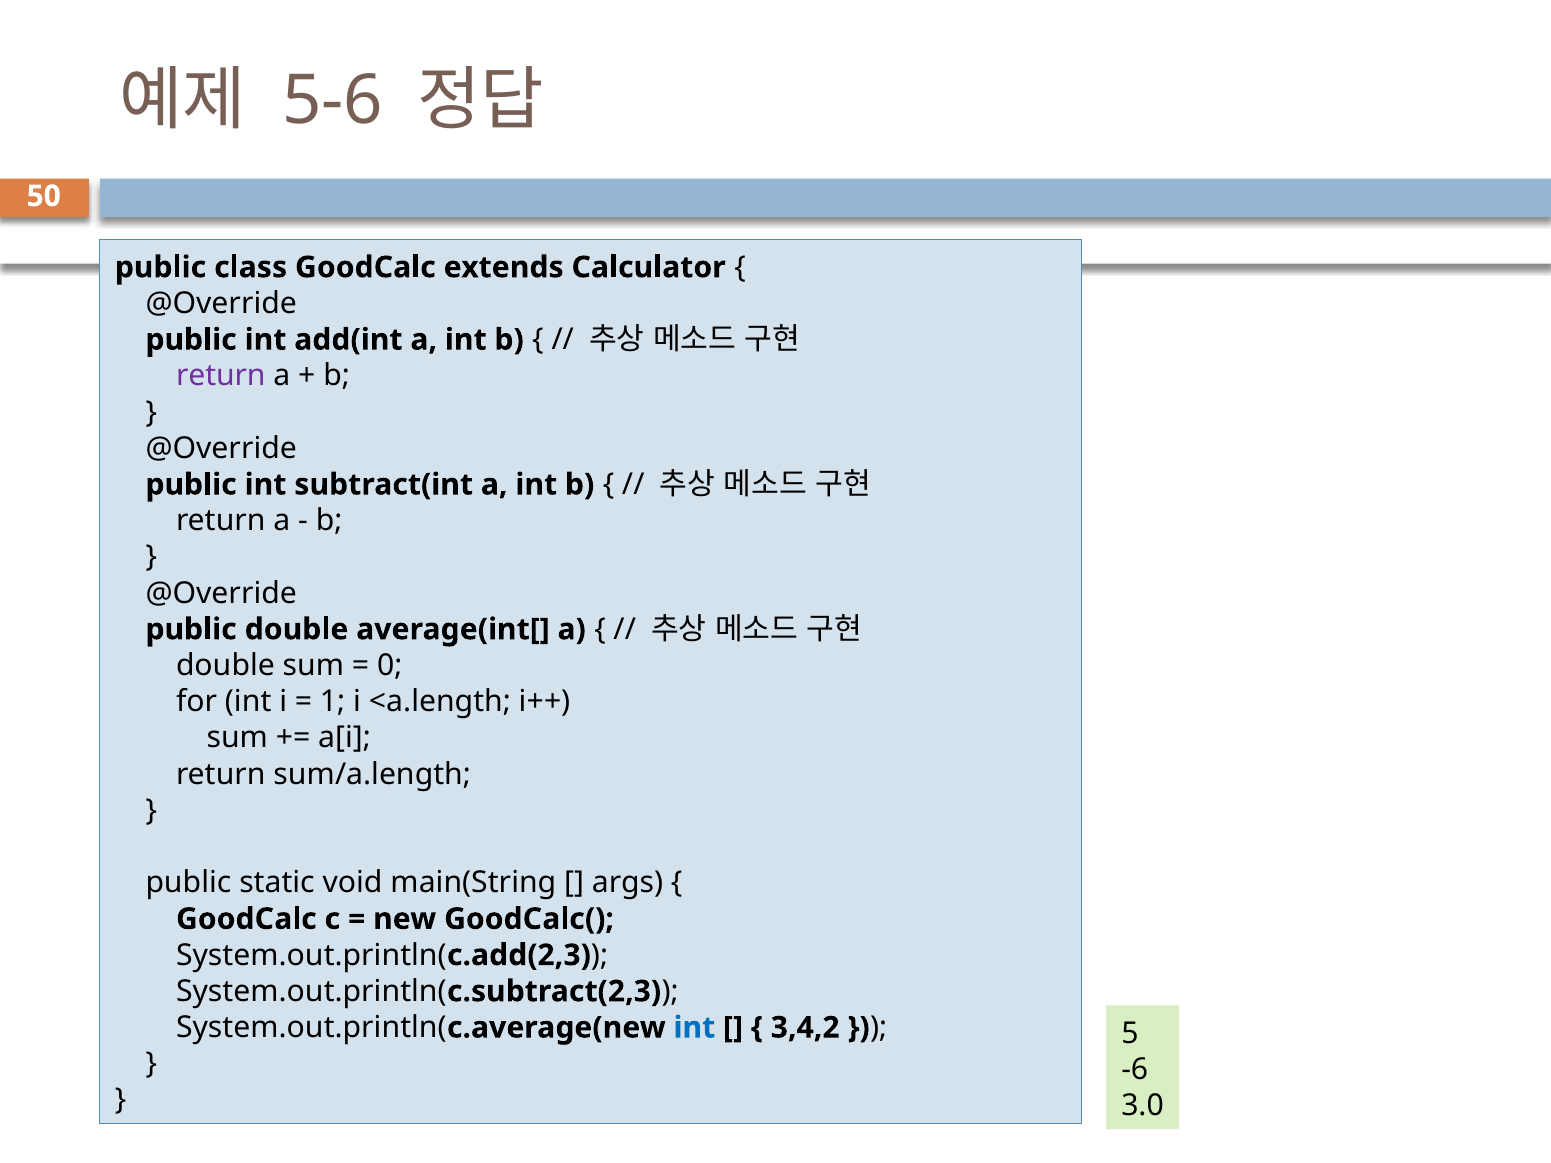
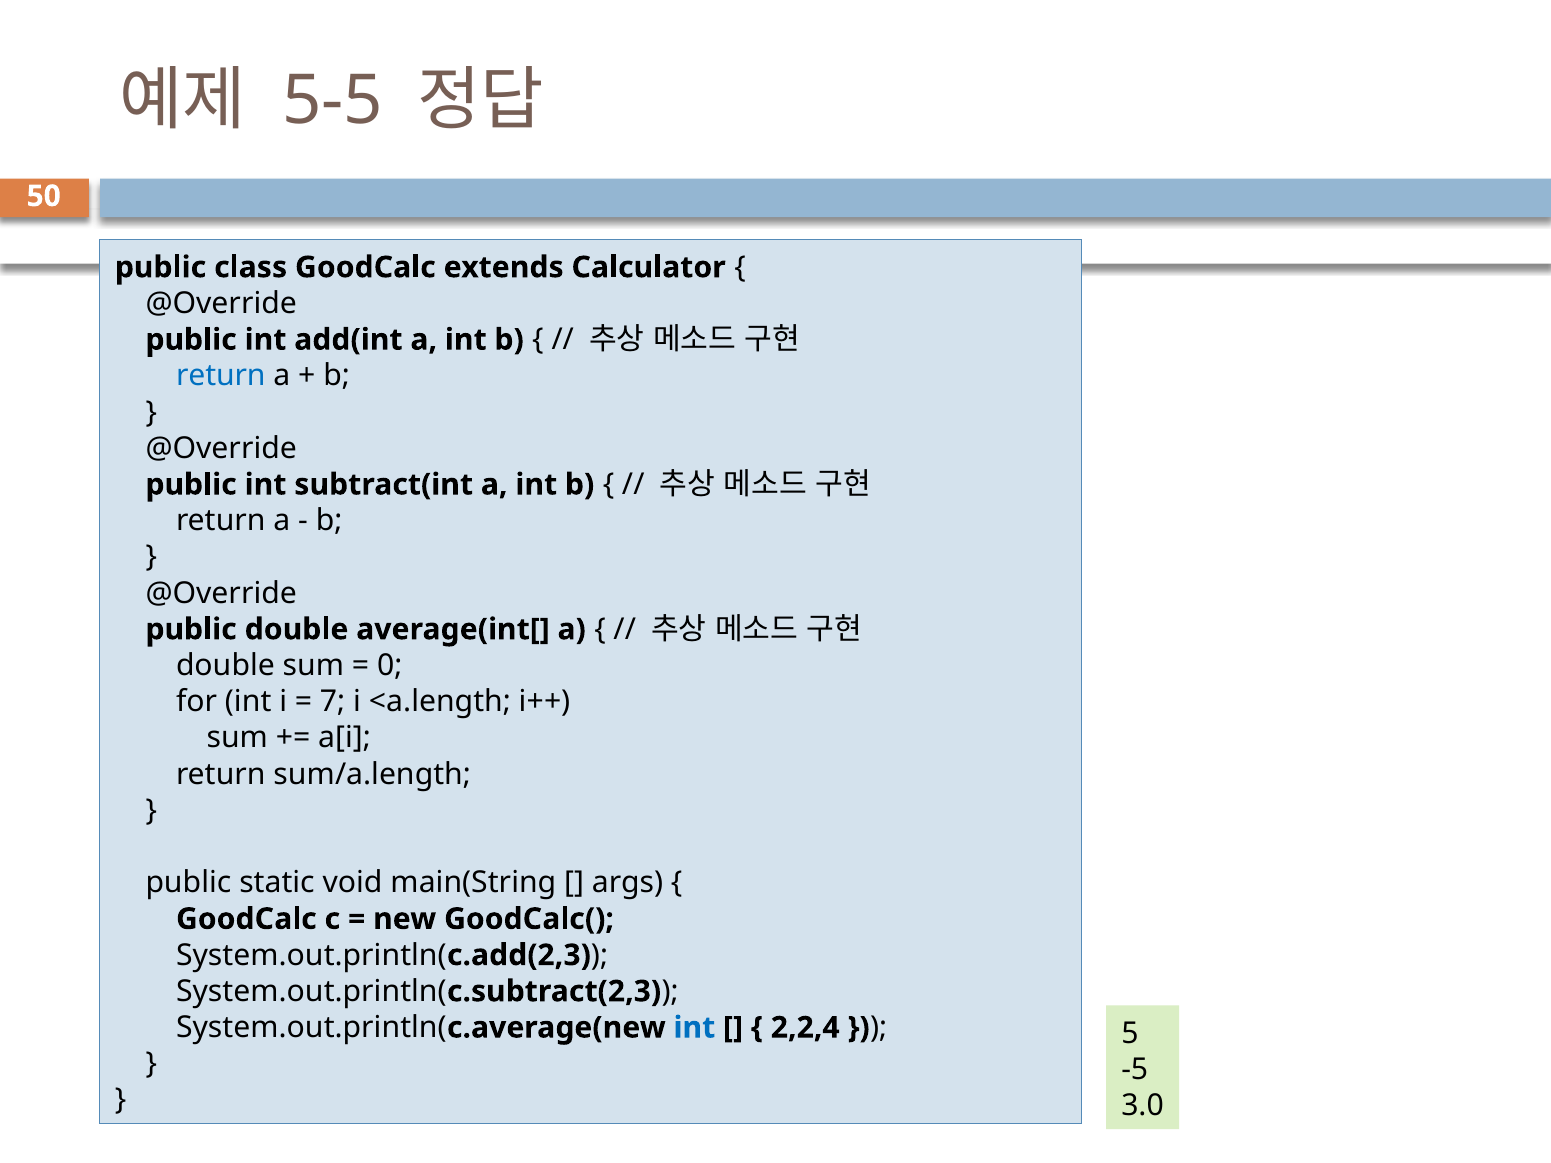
5-6: 5-6 -> 5-5
return at (221, 376) colour: purple -> blue
1: 1 -> 7
3,4,2: 3,4,2 -> 2,2,4
-6: -6 -> -5
